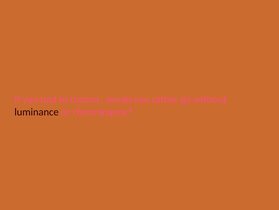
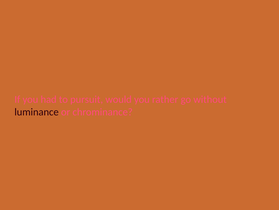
tremor: tremor -> pursuit
